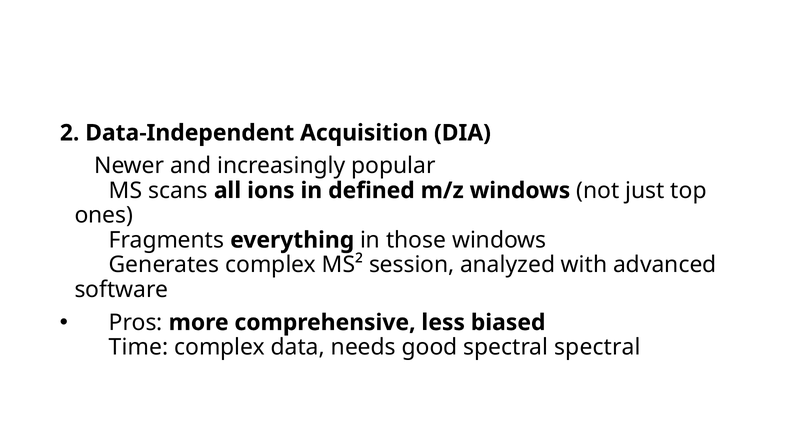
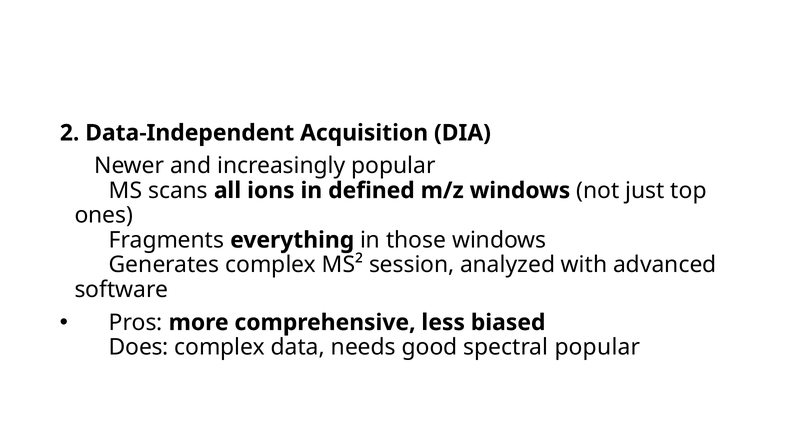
Time: Time -> Does
spectral spectral: spectral -> popular
